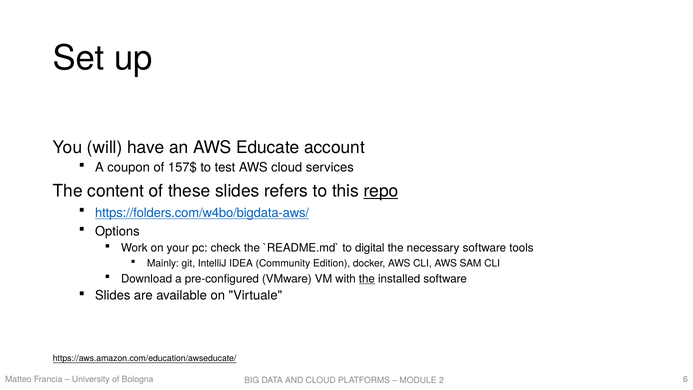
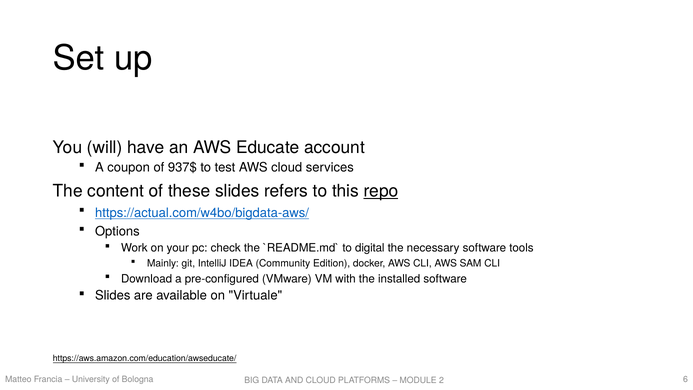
157$: 157$ -> 937$
https://folders.com/w4bo/bigdata-aws/: https://folders.com/w4bo/bigdata-aws/ -> https://actual.com/w4bo/bigdata-aws/
the at (367, 279) underline: present -> none
